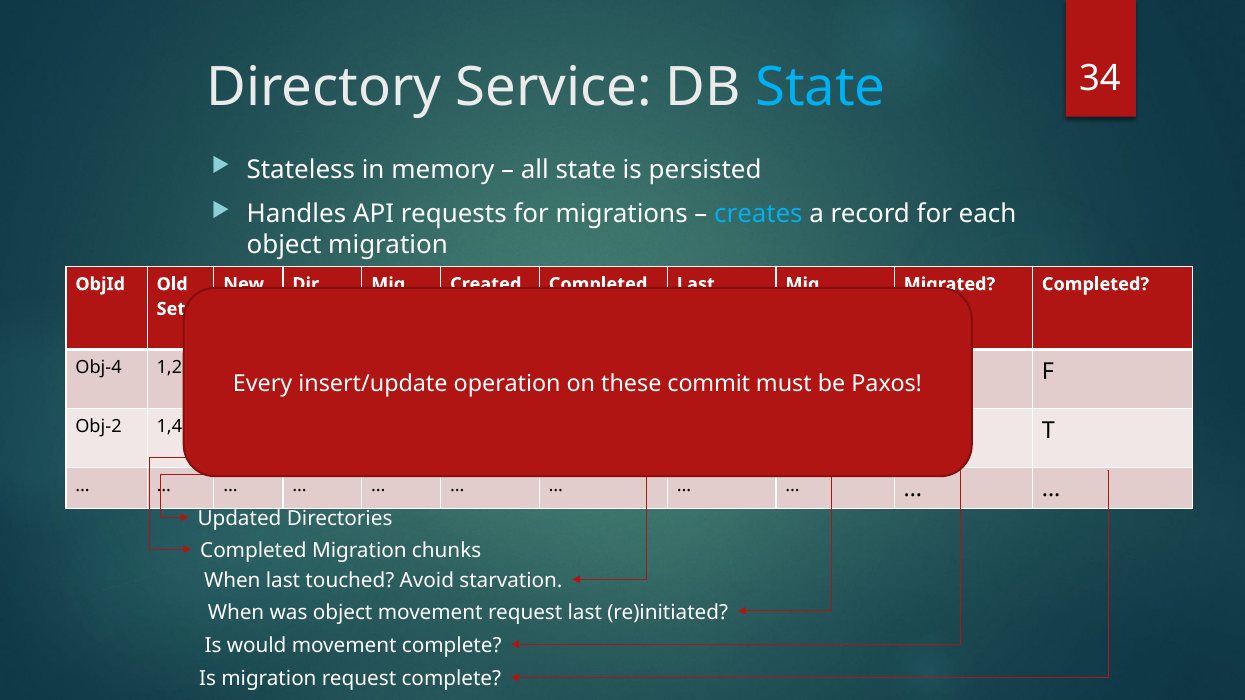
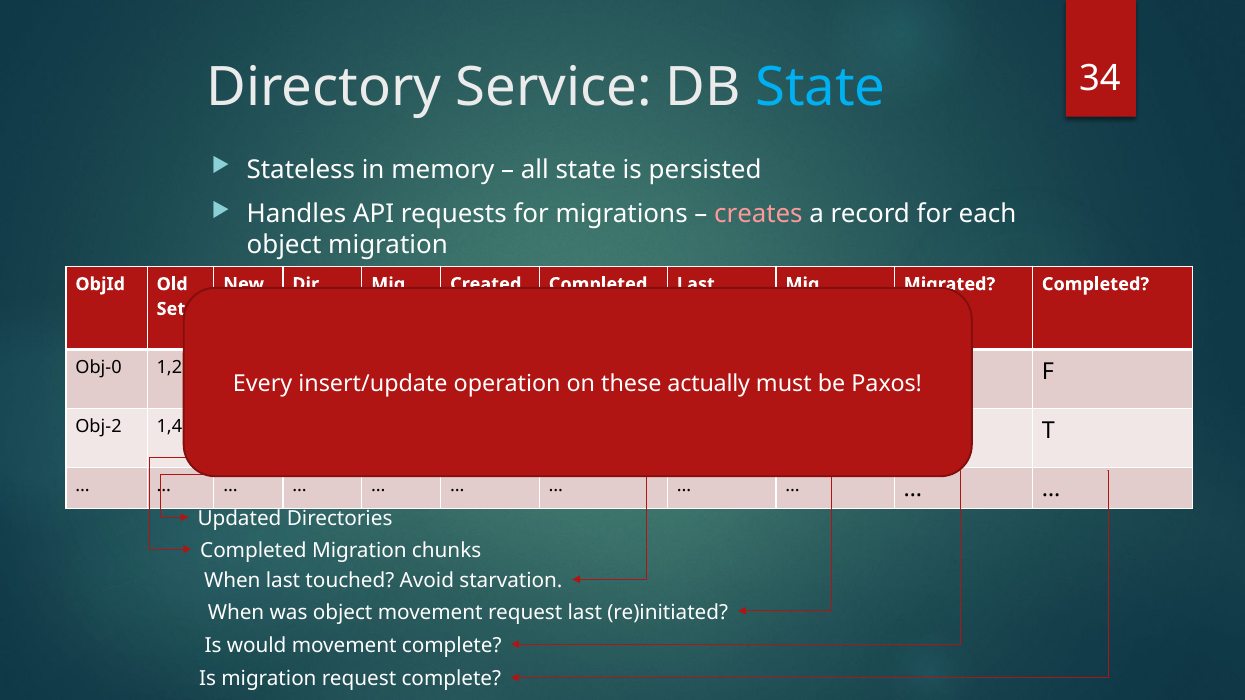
creates colour: light blue -> pink
Obj-4: Obj-4 -> Obj-0
commit: commit -> actually
